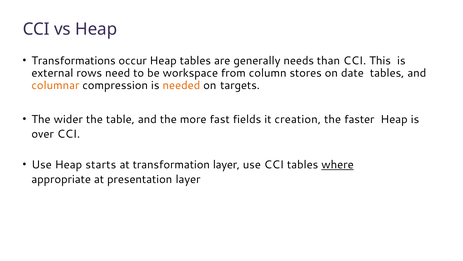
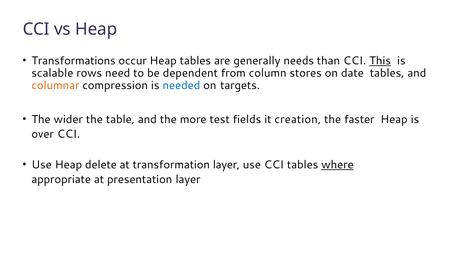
This underline: none -> present
external: external -> scalable
workspace: workspace -> dependent
needed colour: orange -> blue
fast: fast -> test
starts: starts -> delete
